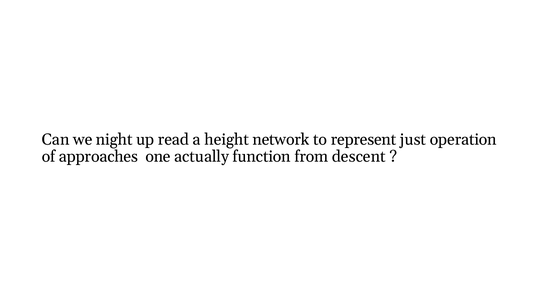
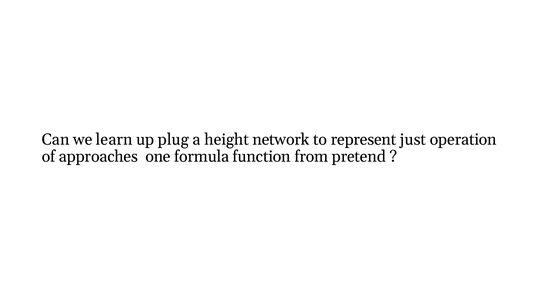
night: night -> learn
read: read -> plug
actually: actually -> formula
descent: descent -> pretend
